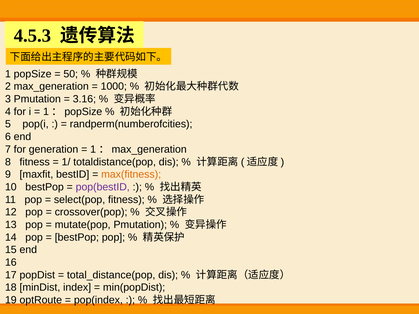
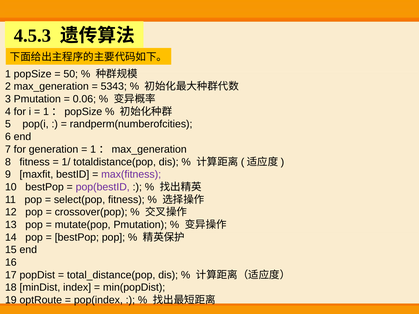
1000: 1000 -> 5343
3.16: 3.16 -> 0.06
max(fitness colour: orange -> purple
